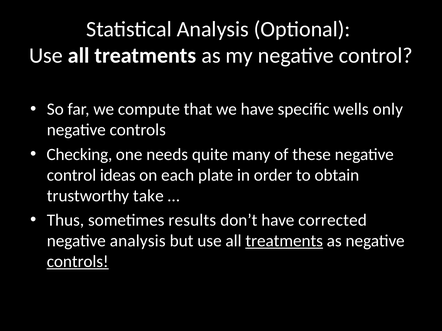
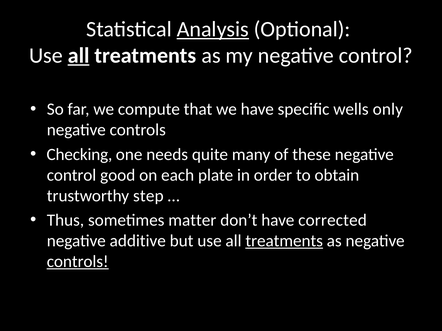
Analysis at (213, 29) underline: none -> present
all at (79, 56) underline: none -> present
ideas: ideas -> good
take: take -> step
results: results -> matter
negative analysis: analysis -> additive
